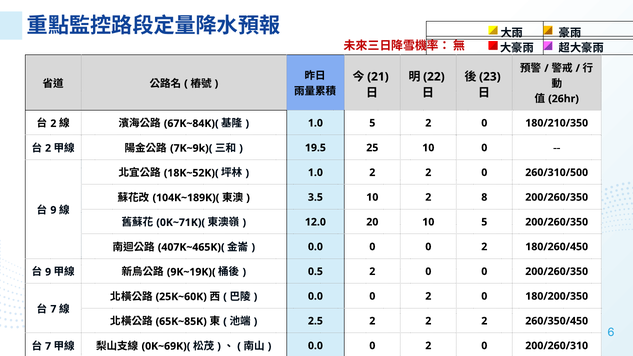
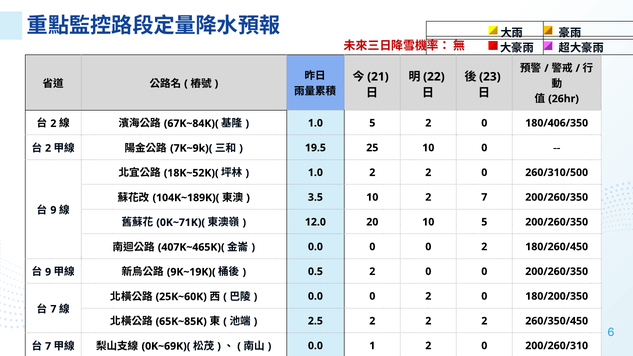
180/210/350: 180/210/350 -> 180/406/350
2 8: 8 -> 7
0 at (372, 346): 0 -> 1
